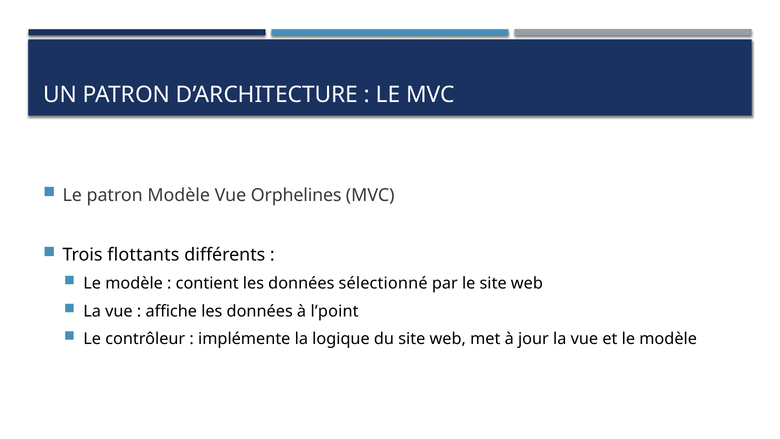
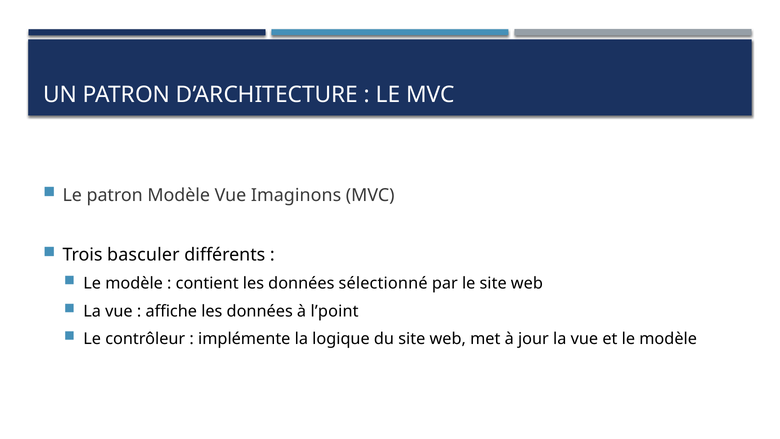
Orphelines: Orphelines -> Imaginons
flottants: flottants -> basculer
